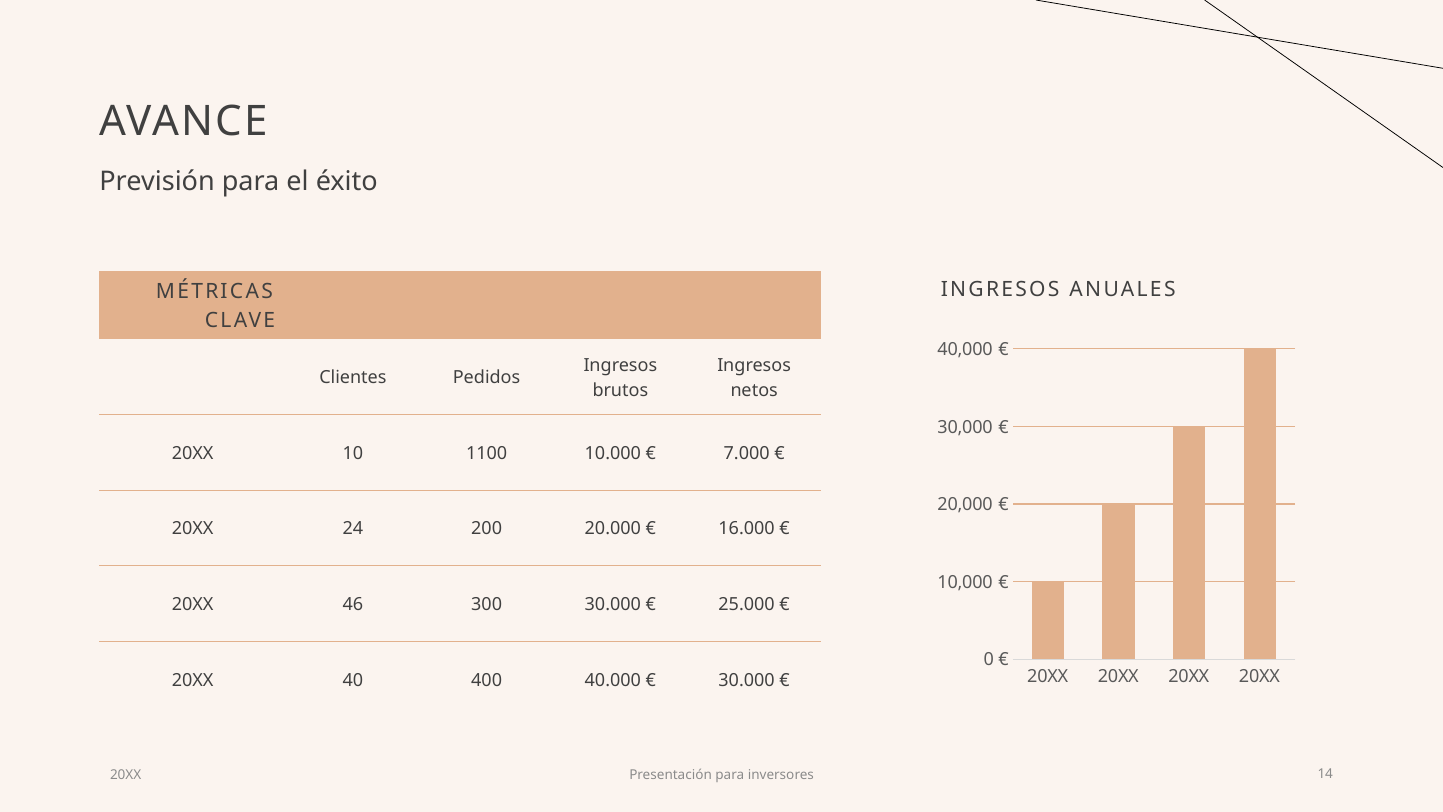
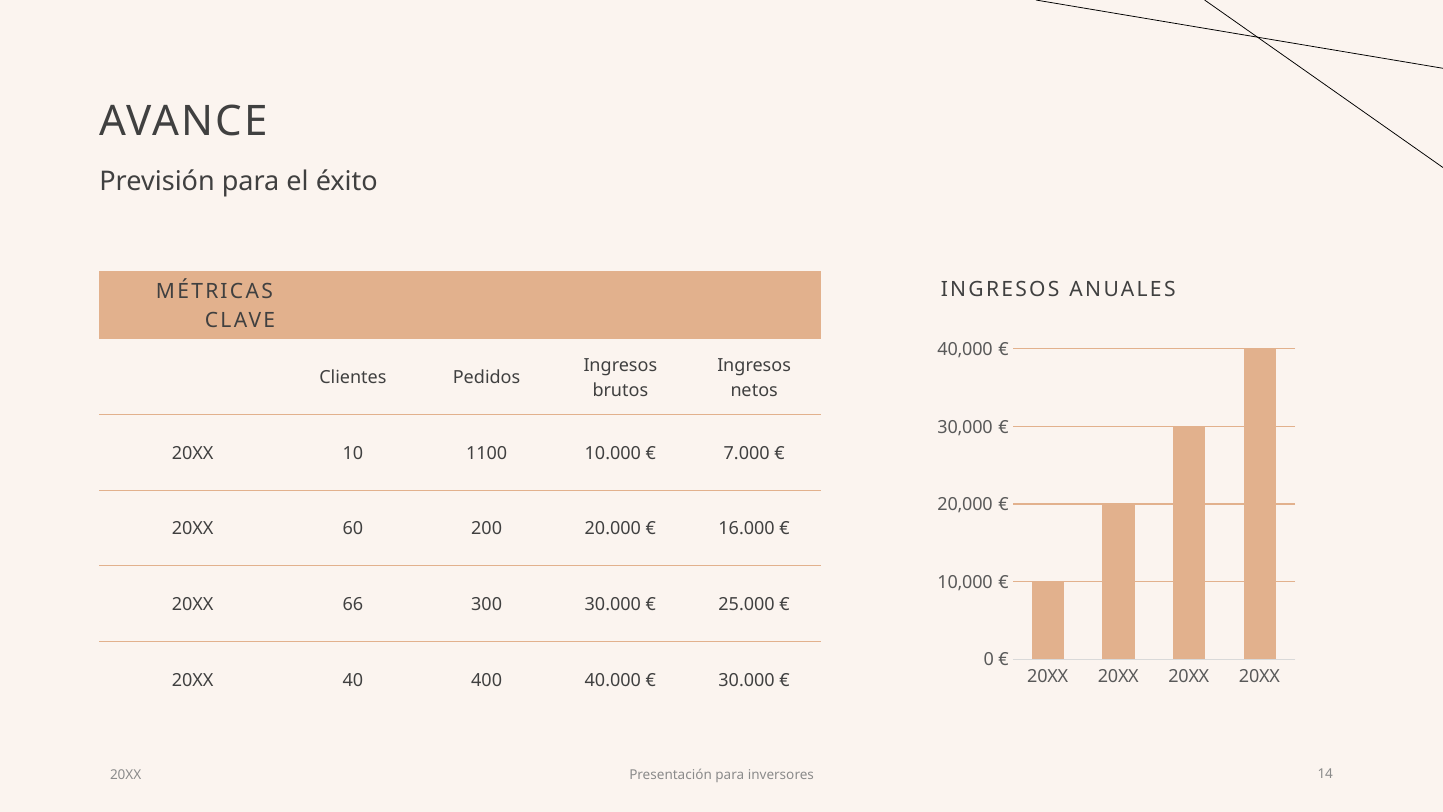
24: 24 -> 60
46: 46 -> 66
